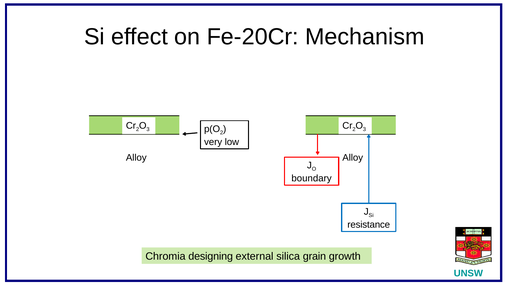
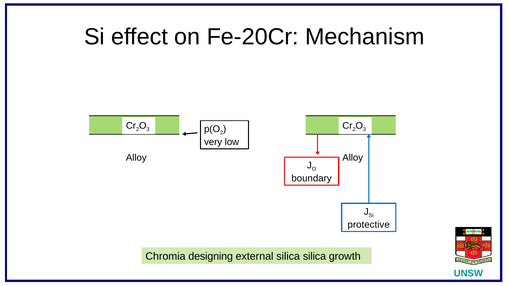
resistance: resistance -> protective
silica grain: grain -> silica
